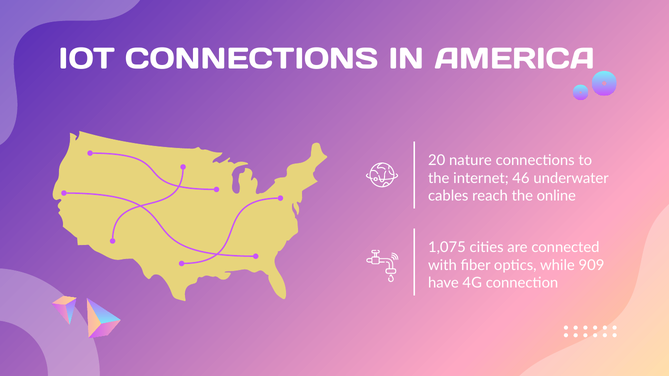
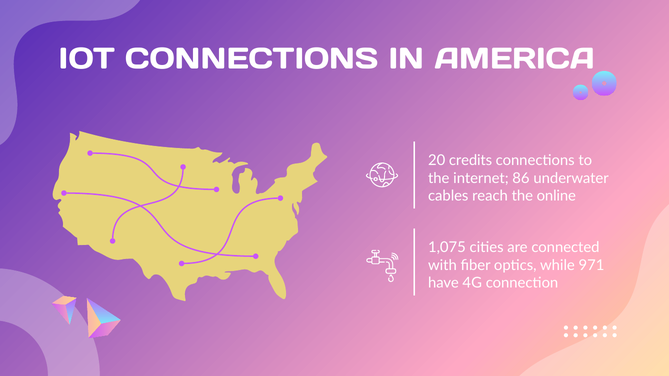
nature: nature -> credits
46: 46 -> 86
909: 909 -> 971
